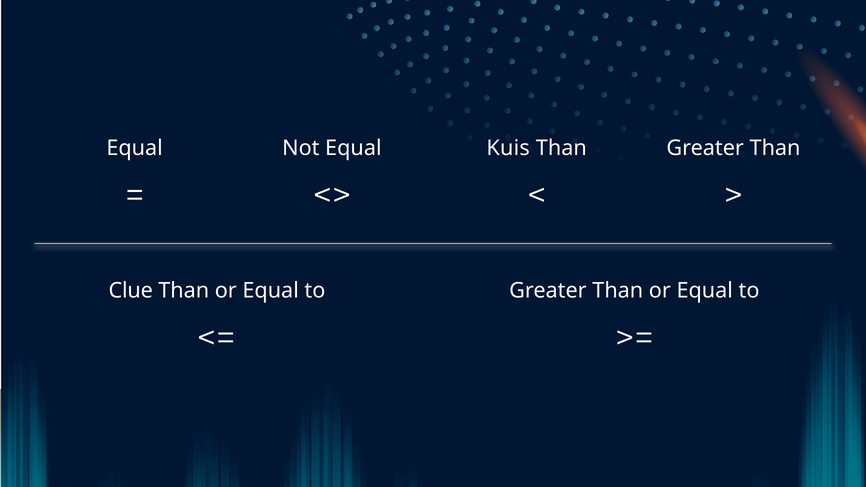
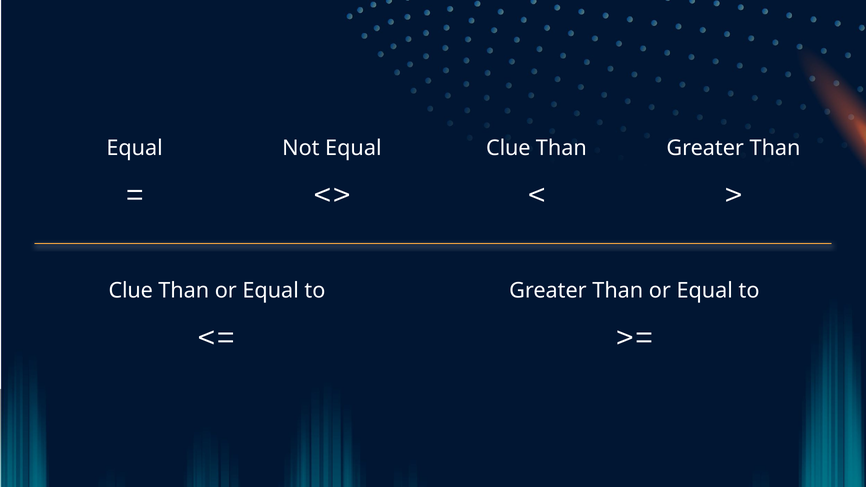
Kuis at (508, 148): Kuis -> Clue
